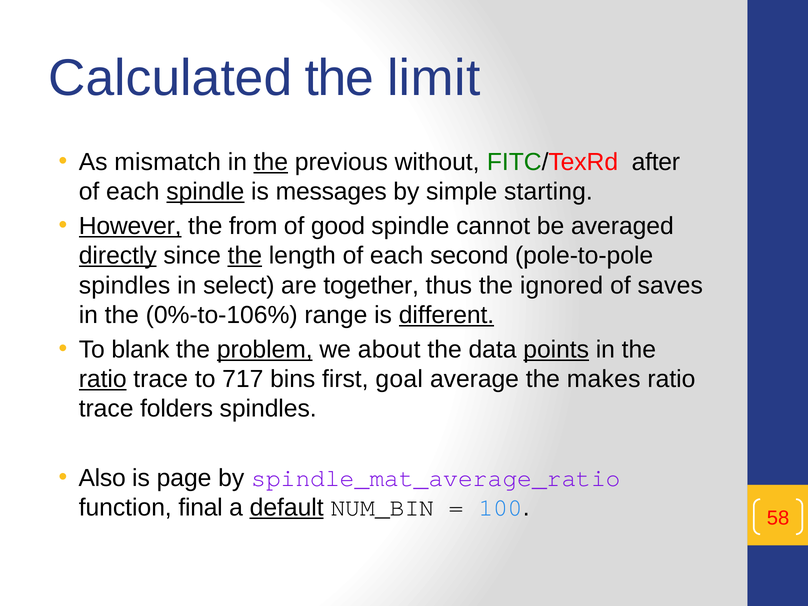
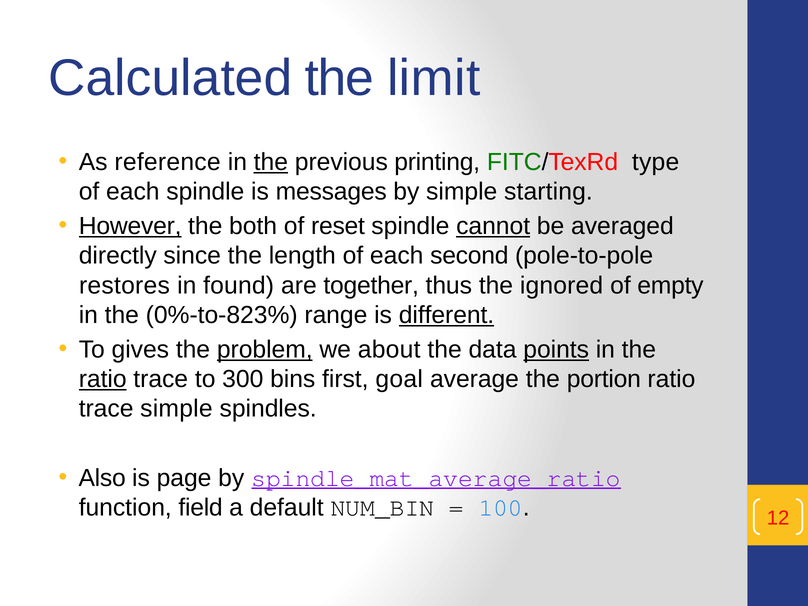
mismatch: mismatch -> reference
without: without -> printing
after: after -> type
spindle at (205, 192) underline: present -> none
from: from -> both
good: good -> reset
cannot underline: none -> present
directly underline: present -> none
the at (245, 256) underline: present -> none
spindles at (125, 285): spindles -> restores
select: select -> found
saves: saves -> empty
0%-to-106%: 0%-to-106% -> 0%-to-823%
blank: blank -> gives
717: 717 -> 300
makes: makes -> portion
trace folders: folders -> simple
spindle_mat_average_ratio underline: none -> present
final: final -> field
default underline: present -> none
58: 58 -> 12
